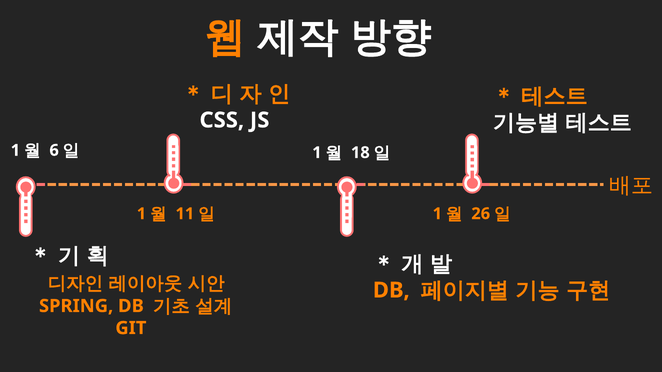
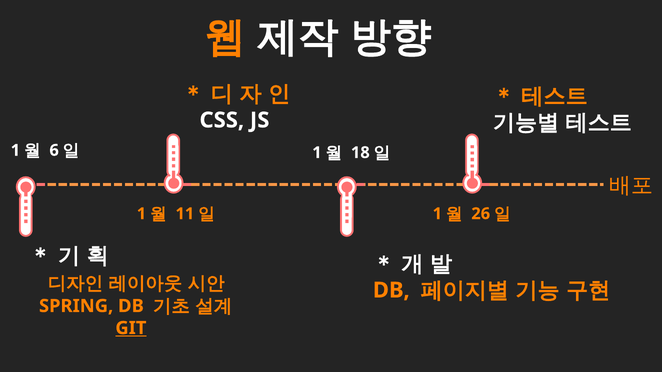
GIT underline: none -> present
